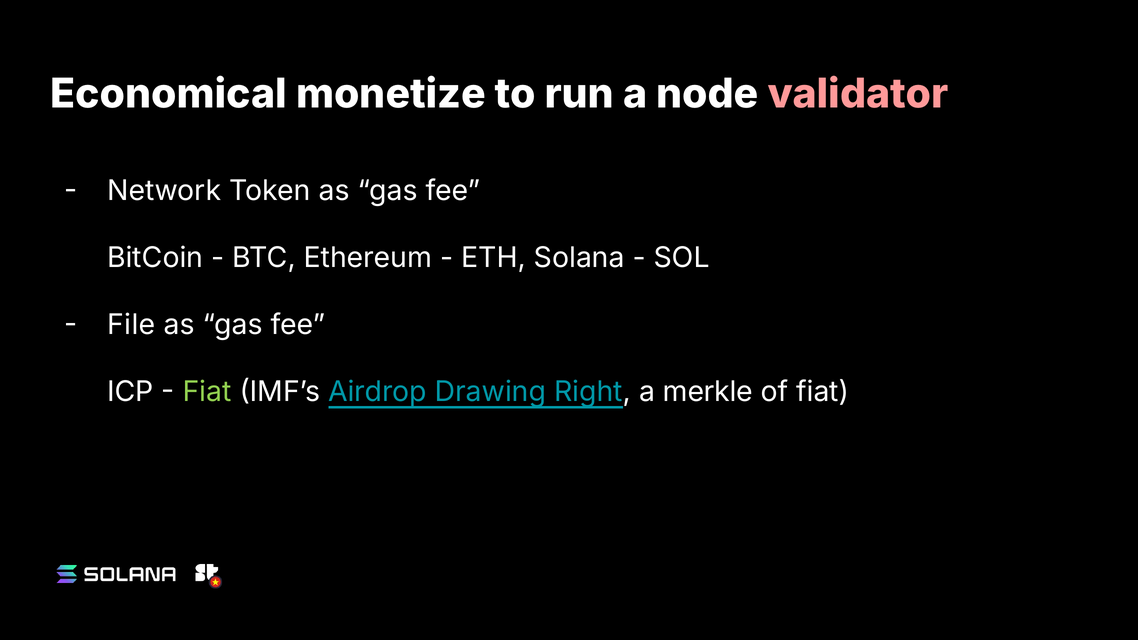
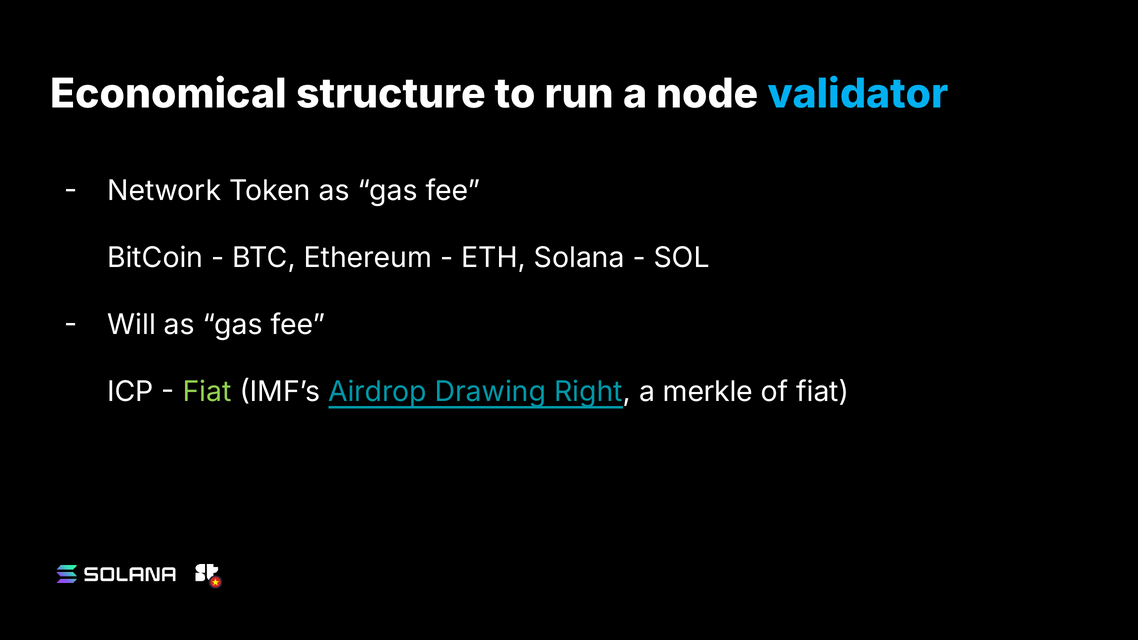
monetize: monetize -> structure
validator colour: pink -> light blue
File: File -> Will
